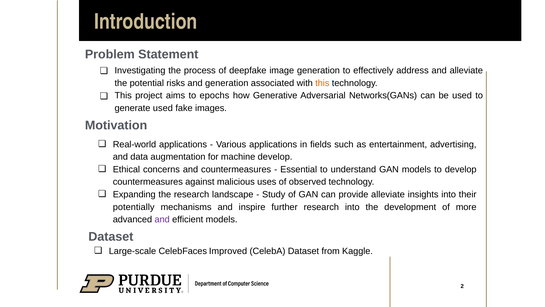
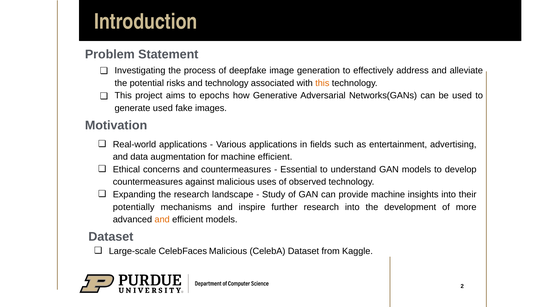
and generation: generation -> technology
machine develop: develop -> efficient
provide alleviate: alleviate -> machine
and at (162, 219) colour: purple -> orange
CelebFaces Improved: Improved -> Malicious
